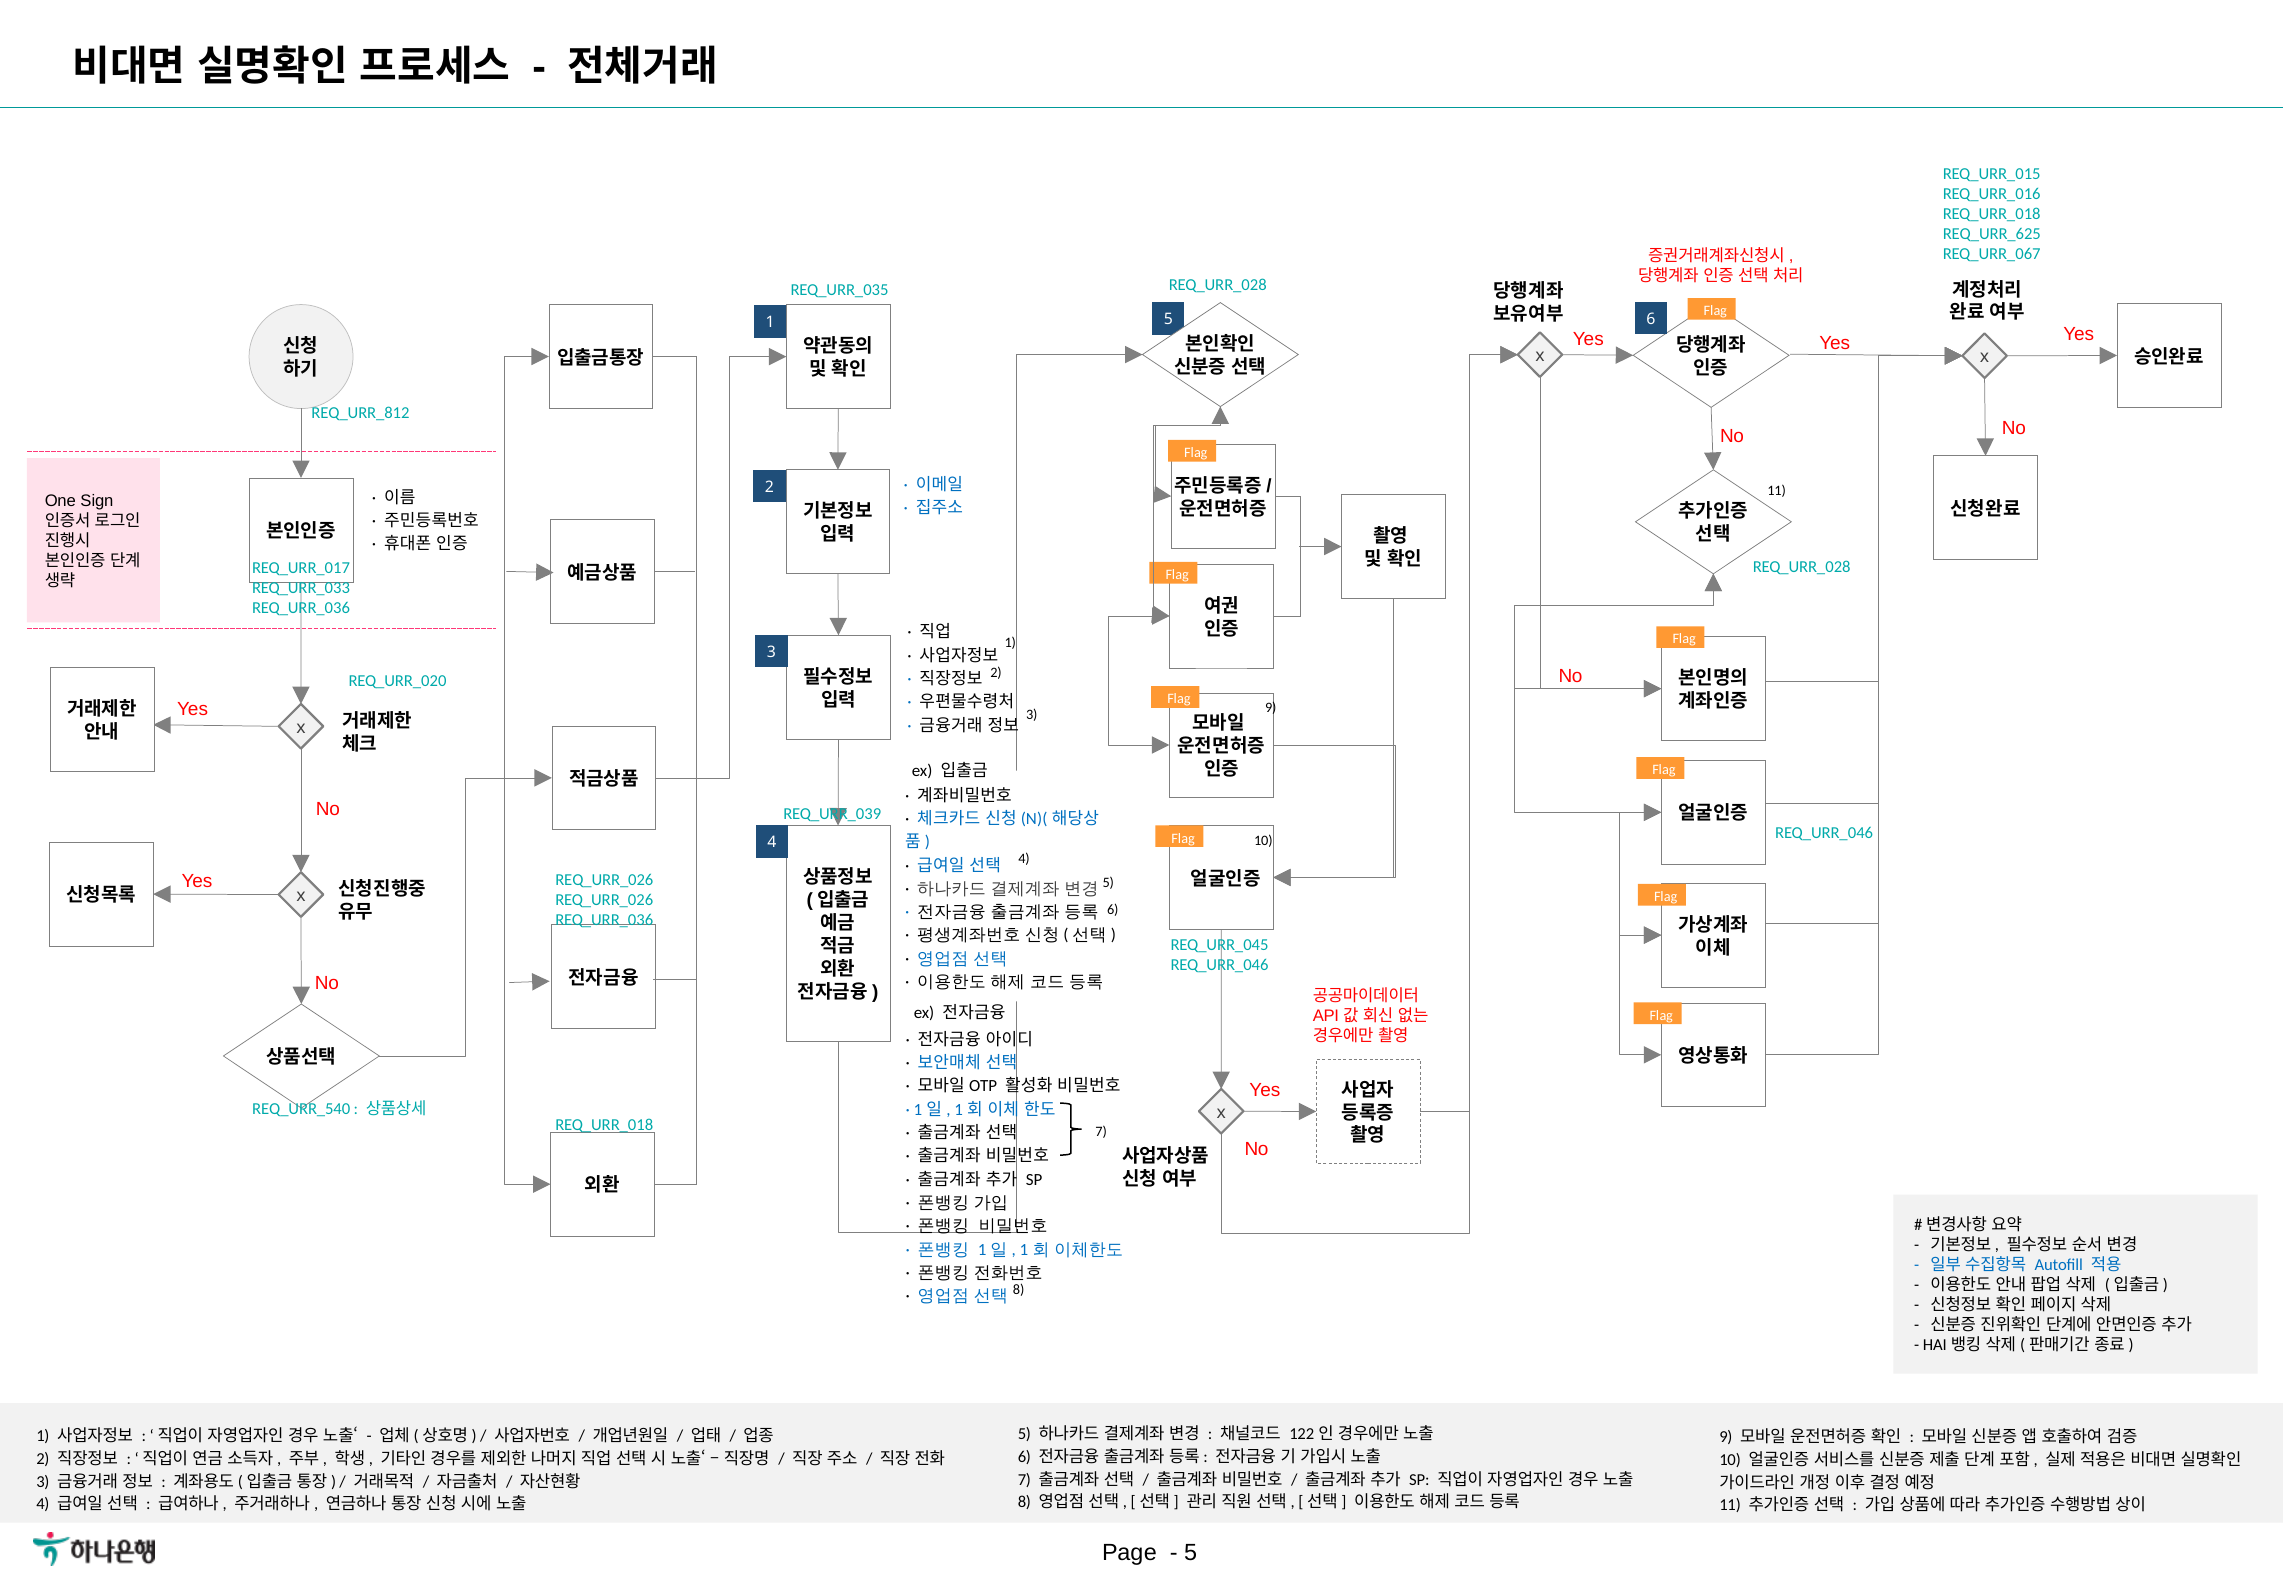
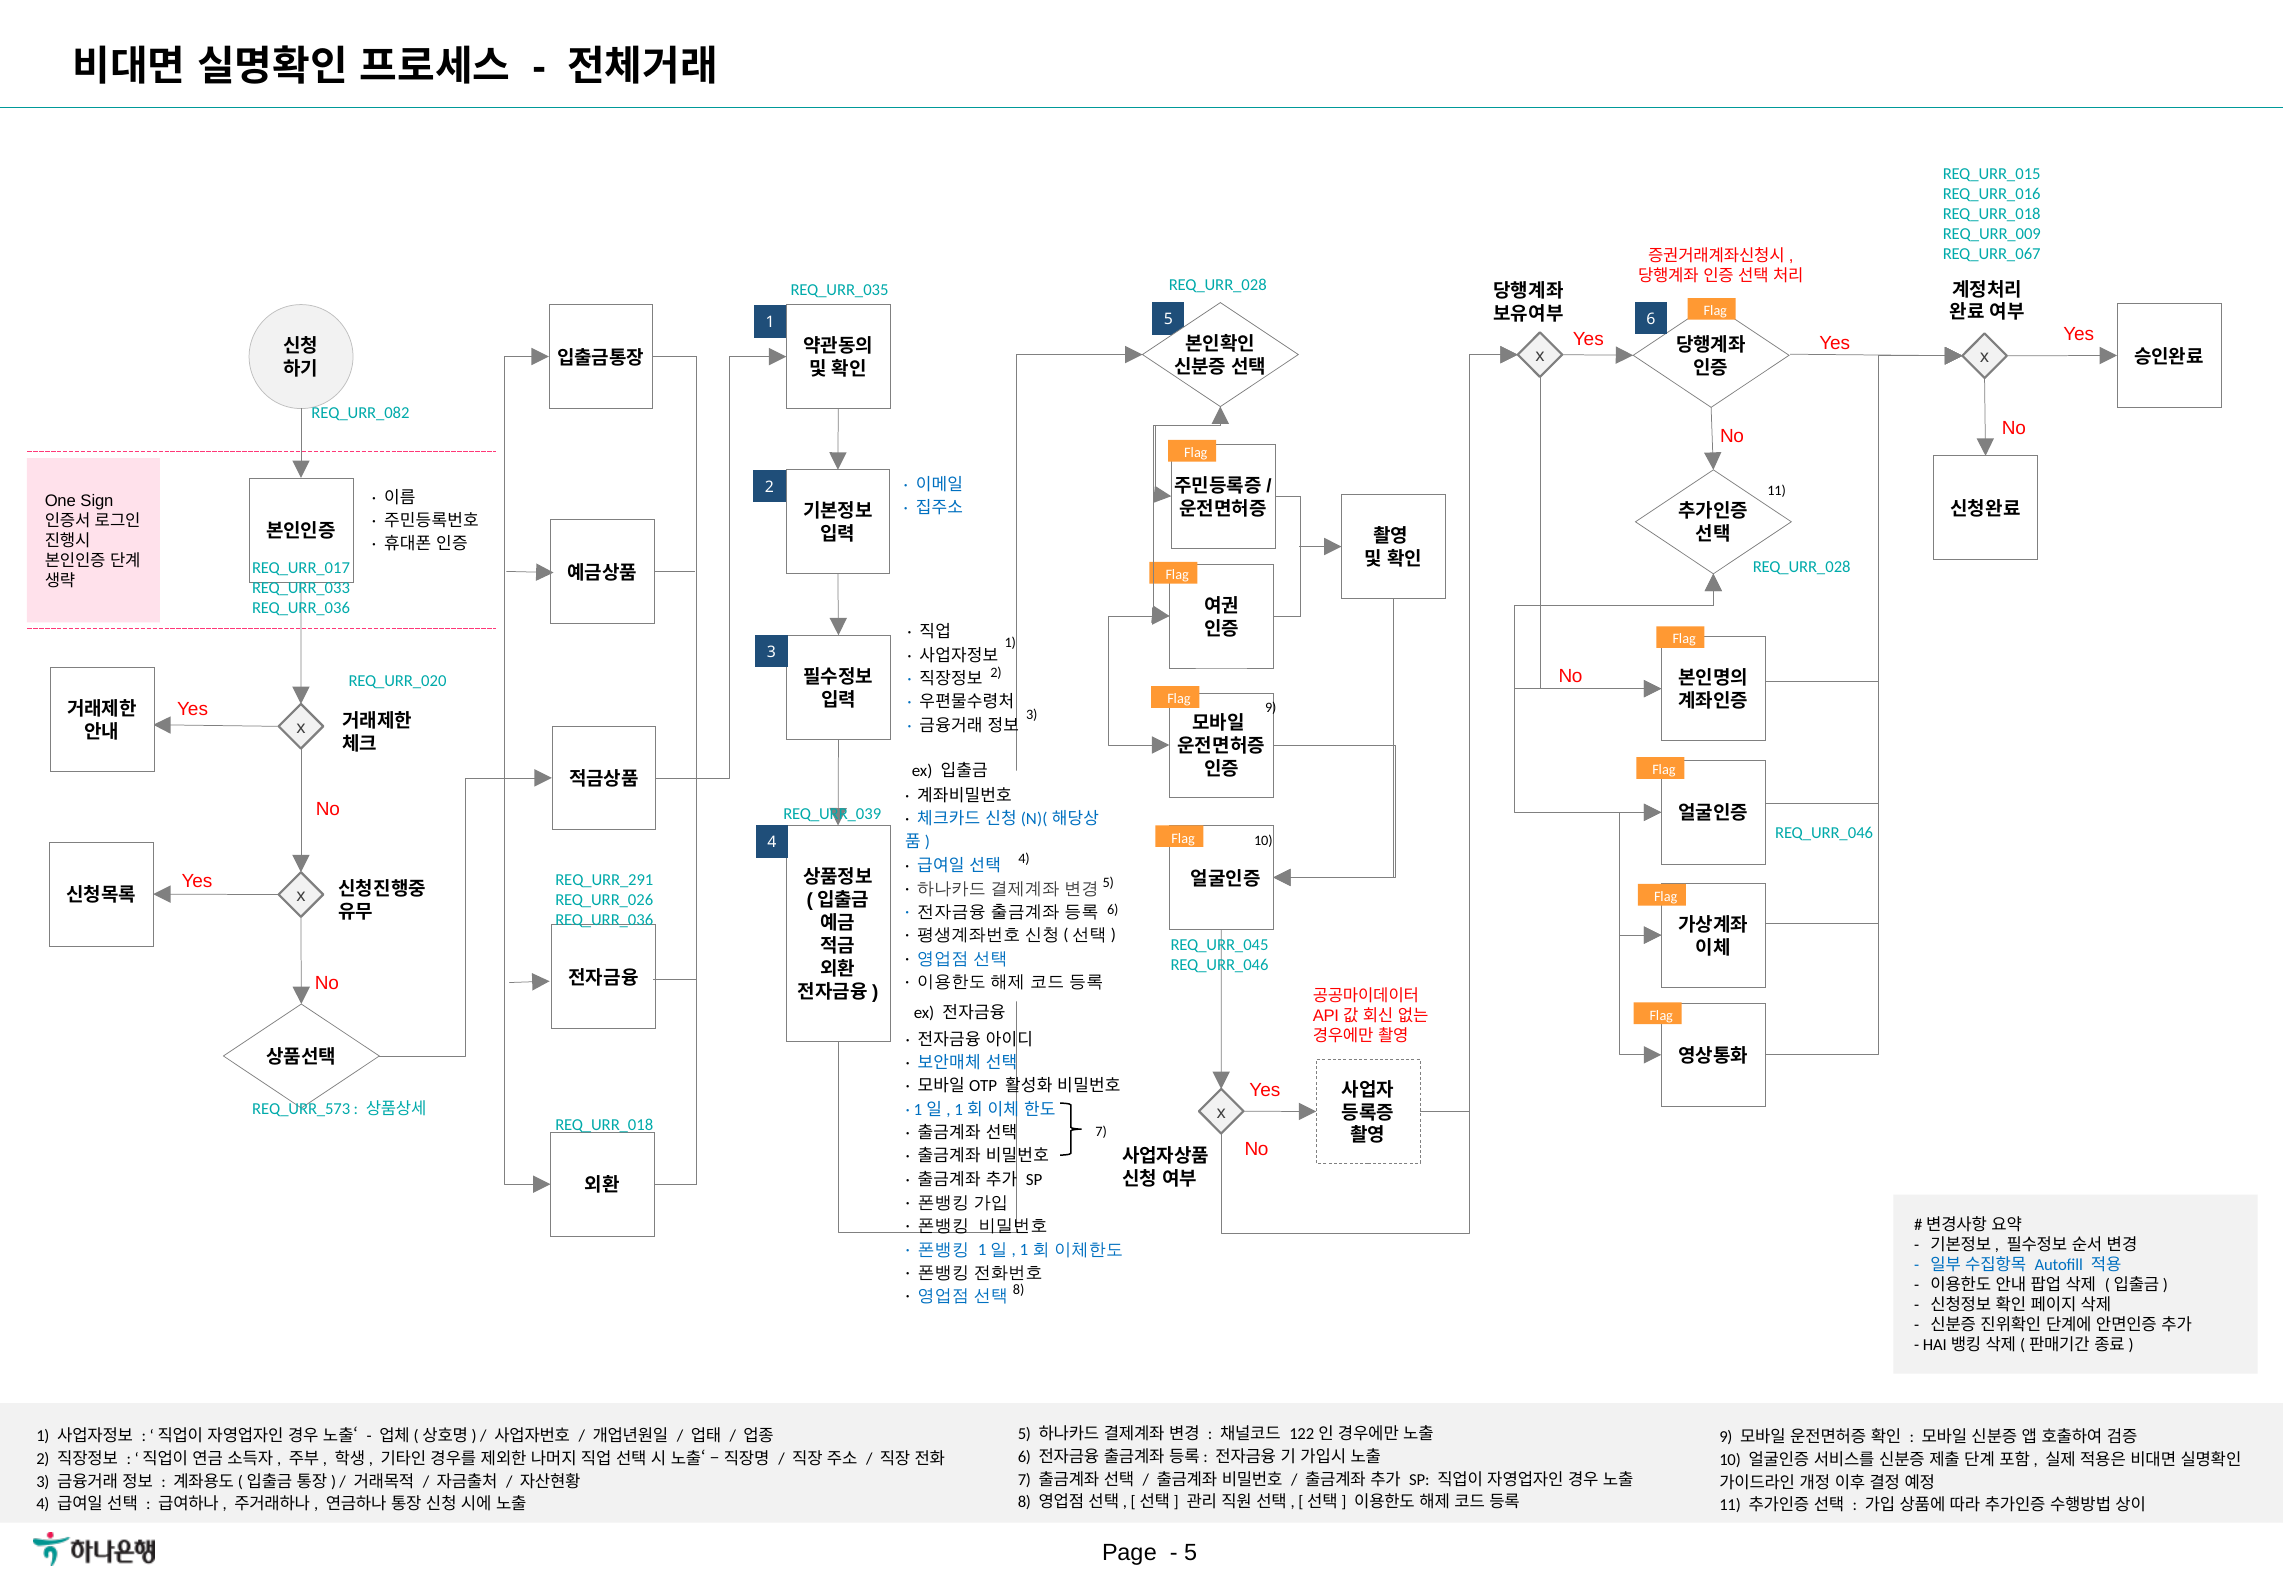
REQ_URR_625: REQ_URR_625 -> REQ_URR_009
REQ_URR_812: REQ_URR_812 -> REQ_URR_082
REQ_URR_026 at (604, 880): REQ_URR_026 -> REQ_URR_291
REQ_URR_540: REQ_URR_540 -> REQ_URR_573
